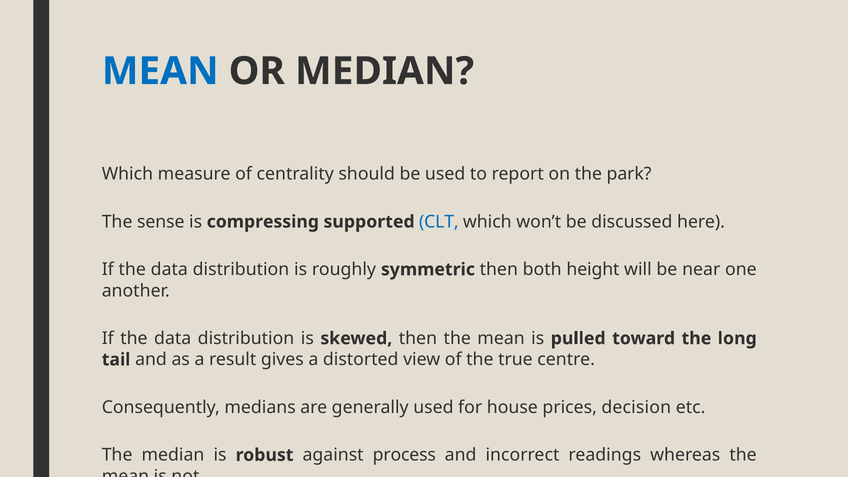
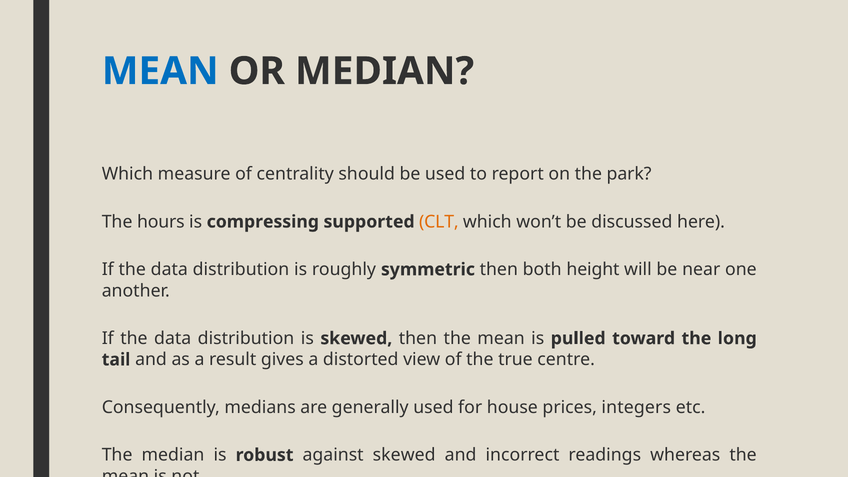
sense: sense -> hours
CLT colour: blue -> orange
decision: decision -> integers
against process: process -> skewed
